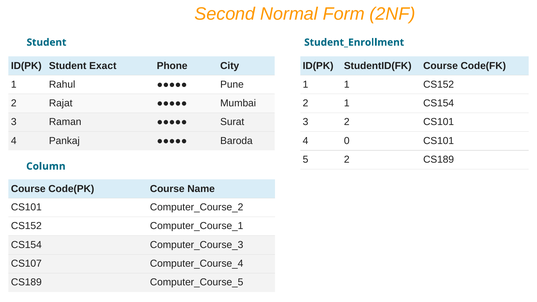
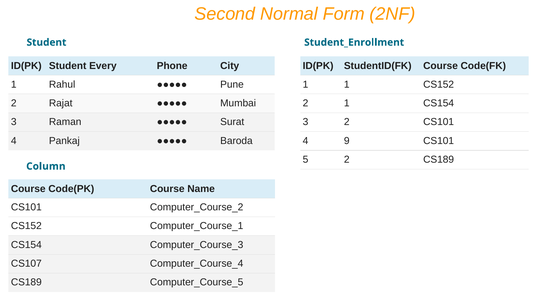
Exact: Exact -> Every
0: 0 -> 9
